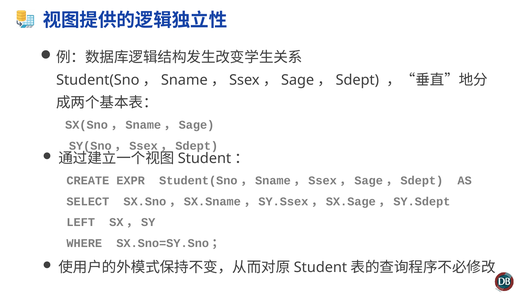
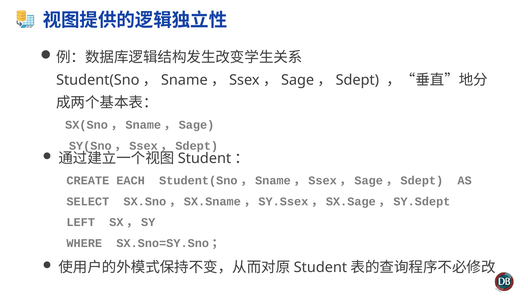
EXPR: EXPR -> EACH
